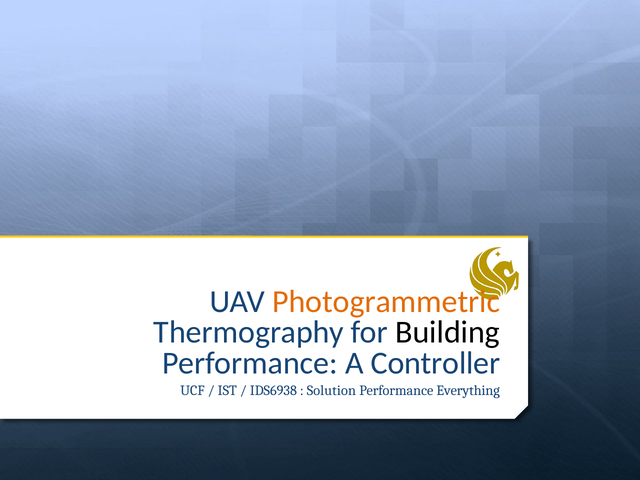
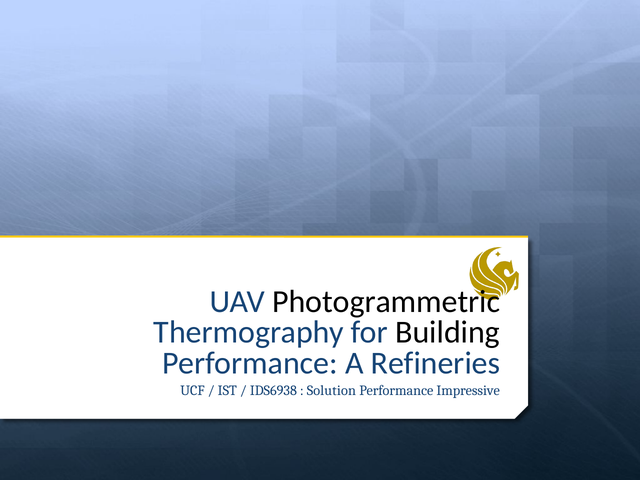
Photogrammetric colour: orange -> black
Controller: Controller -> Refineries
Everything: Everything -> Impressive
